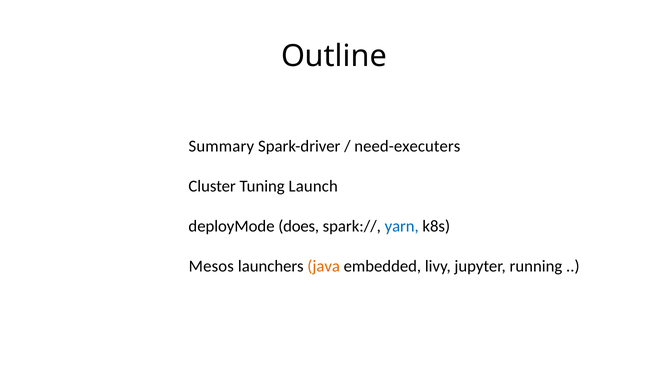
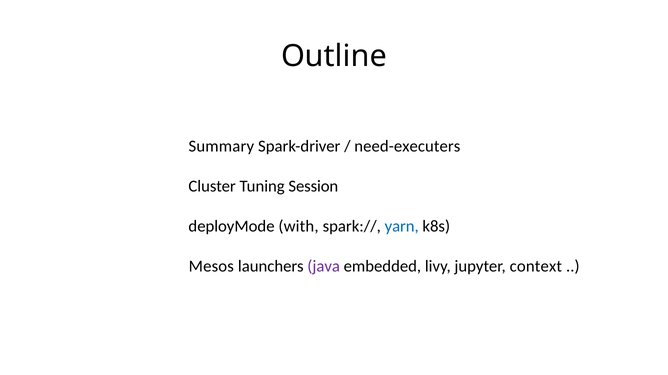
Launch: Launch -> Session
does: does -> with
java colour: orange -> purple
running: running -> context
